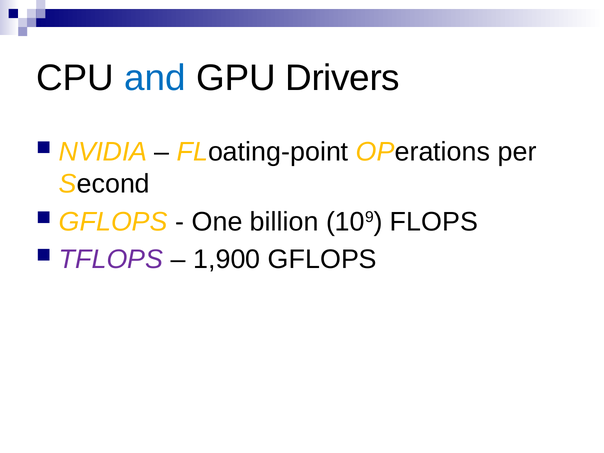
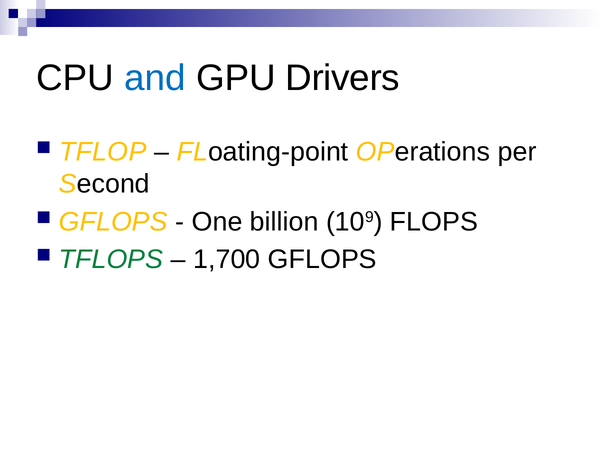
NVIDIA: NVIDIA -> TFLOP
TFLOPS colour: purple -> green
1,900: 1,900 -> 1,700
